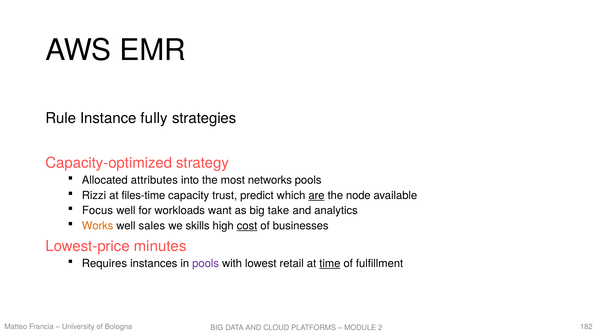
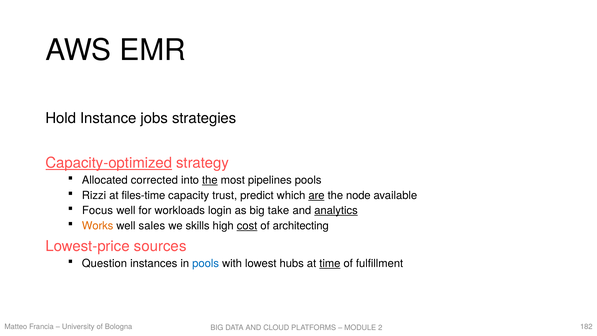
Rule: Rule -> Hold
fully: fully -> jobs
Capacity-optimized underline: none -> present
attributes: attributes -> corrected
the at (210, 180) underline: none -> present
networks: networks -> pipelines
want: want -> login
analytics underline: none -> present
businesses: businesses -> architecting
minutes: minutes -> sources
Requires: Requires -> Question
pools at (206, 263) colour: purple -> blue
retail: retail -> hubs
